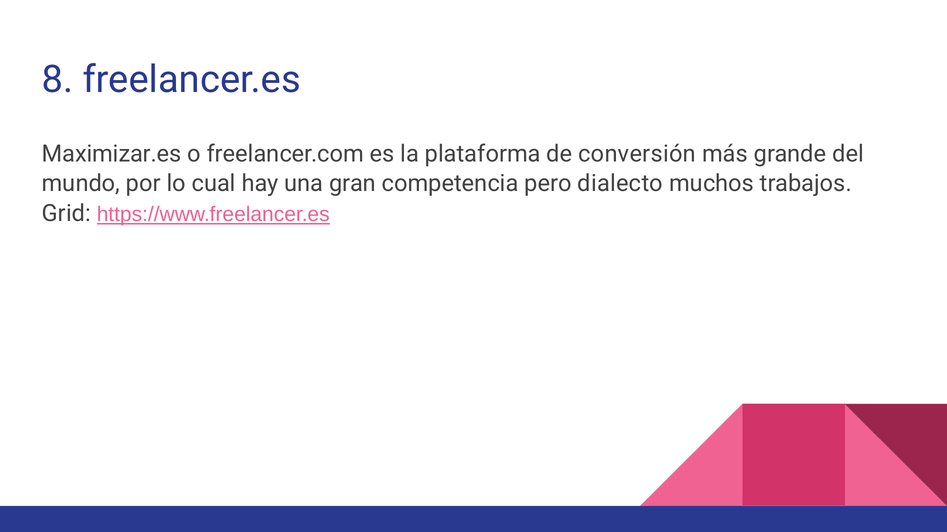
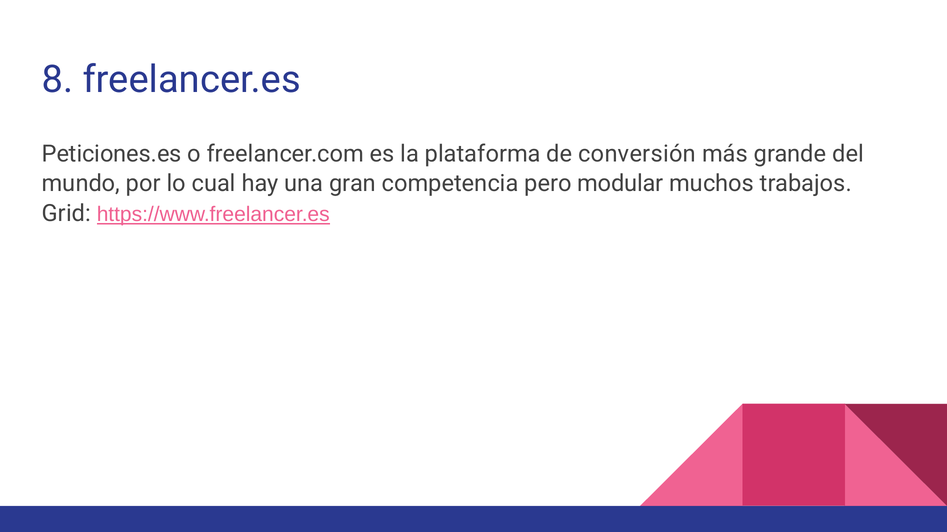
Maximizar.es: Maximizar.es -> Peticiones.es
dialecto: dialecto -> modular
